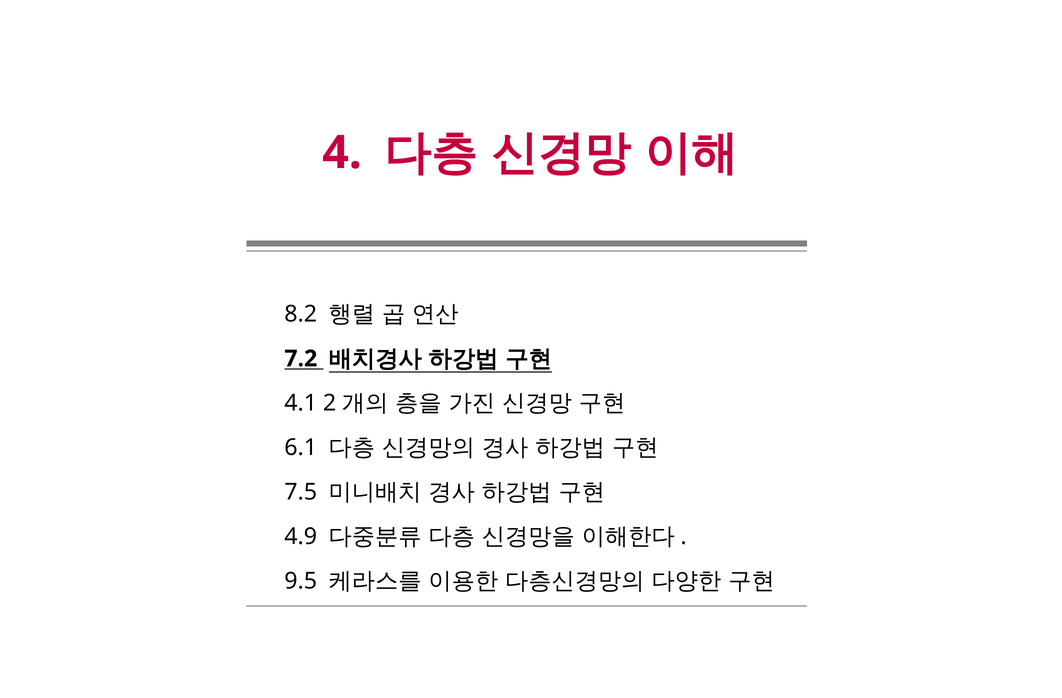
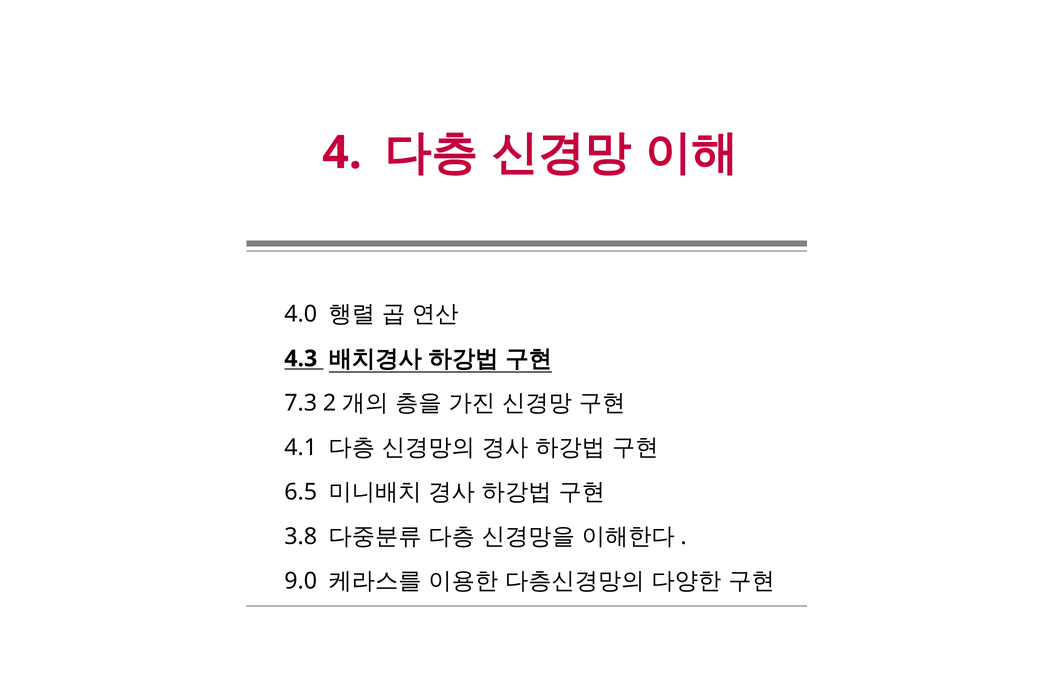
8.2: 8.2 -> 4.0
7.2: 7.2 -> 4.3
4.1: 4.1 -> 7.3
6.1: 6.1 -> 4.1
7.5: 7.5 -> 6.5
4.9: 4.9 -> 3.8
9.5: 9.5 -> 9.0
